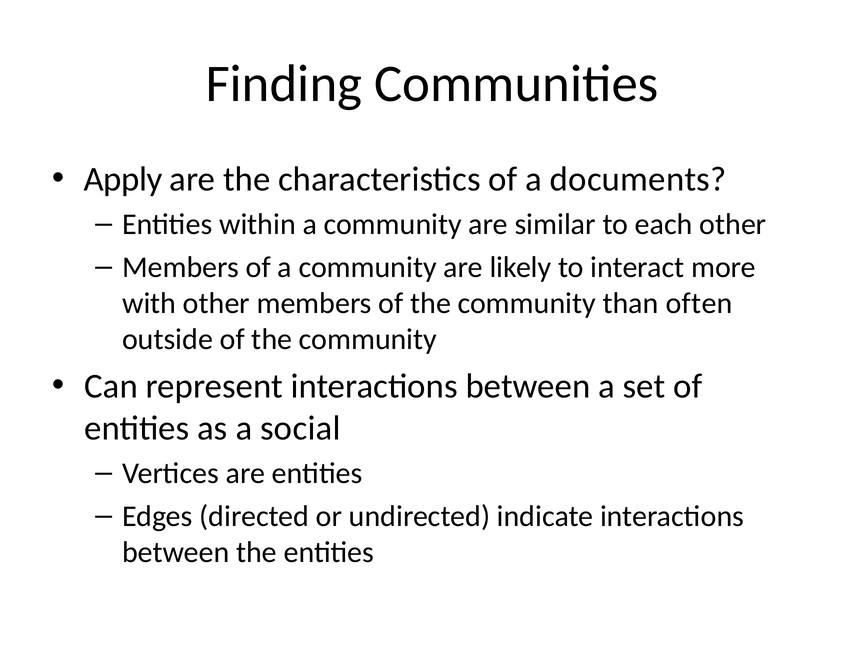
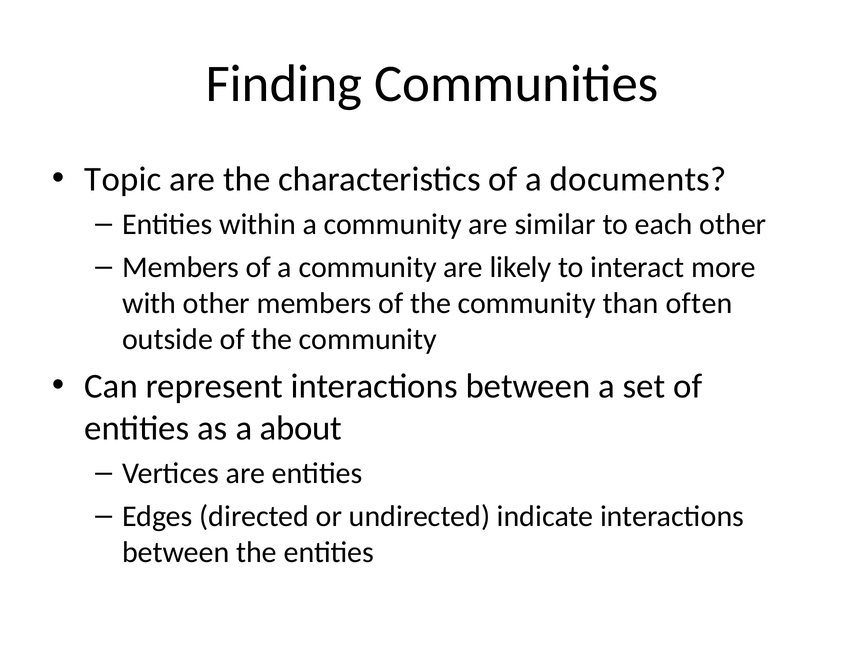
Apply: Apply -> Topic
social: social -> about
